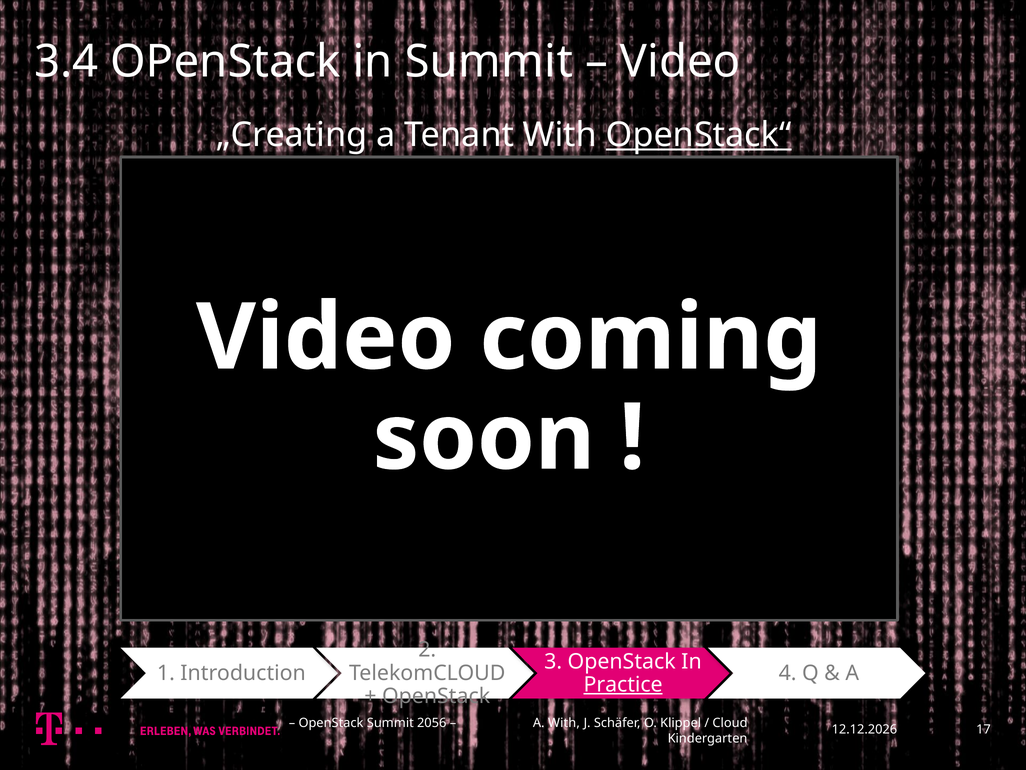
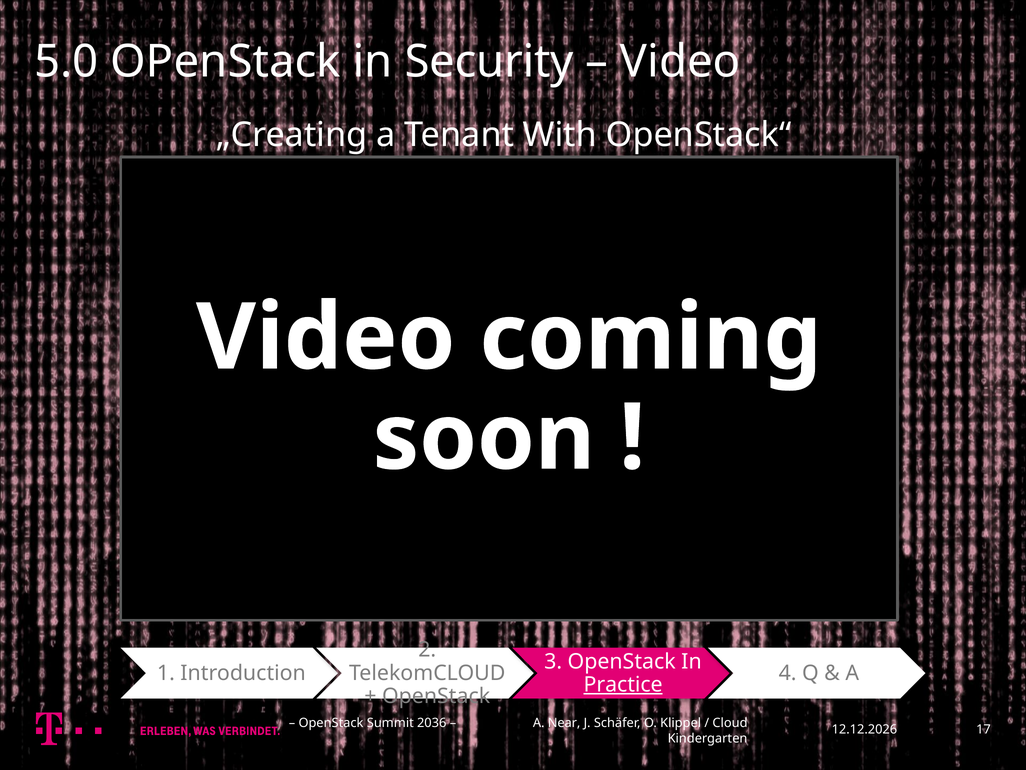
3.4: 3.4 -> 5.0
in Summit: Summit -> Security
OpenStack“ underline: present -> none
2056: 2056 -> 2036
A With: With -> Near
